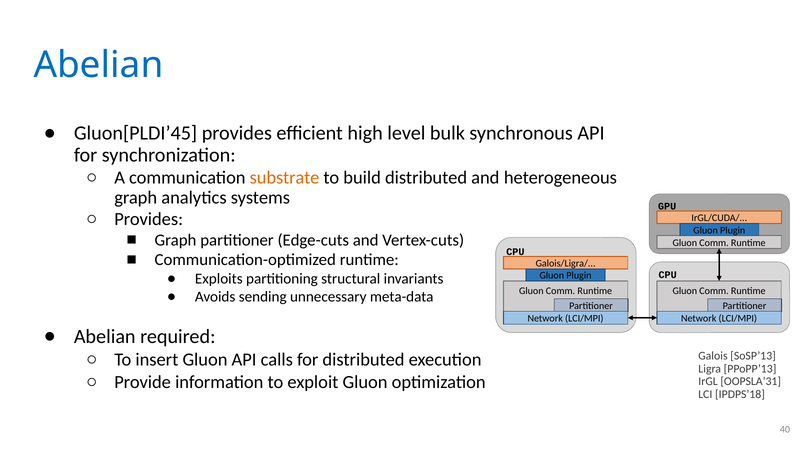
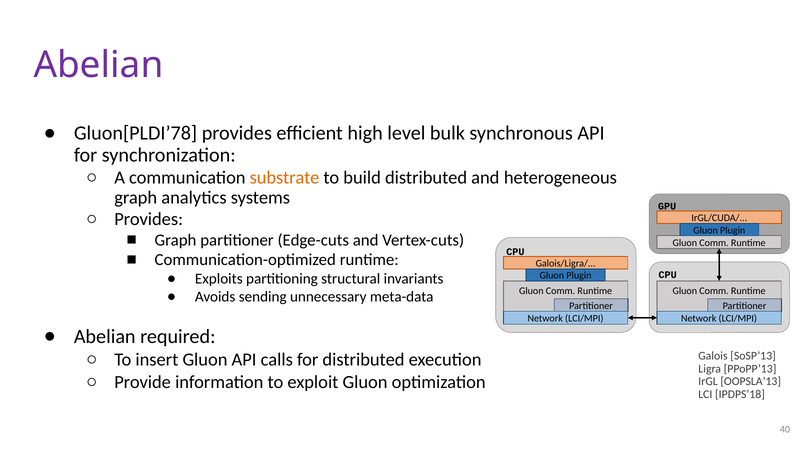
Abelian at (98, 65) colour: blue -> purple
Gluon[PLDI’45: Gluon[PLDI’45 -> Gluon[PLDI’78
OOPSLA’31: OOPSLA’31 -> OOPSLA’13
